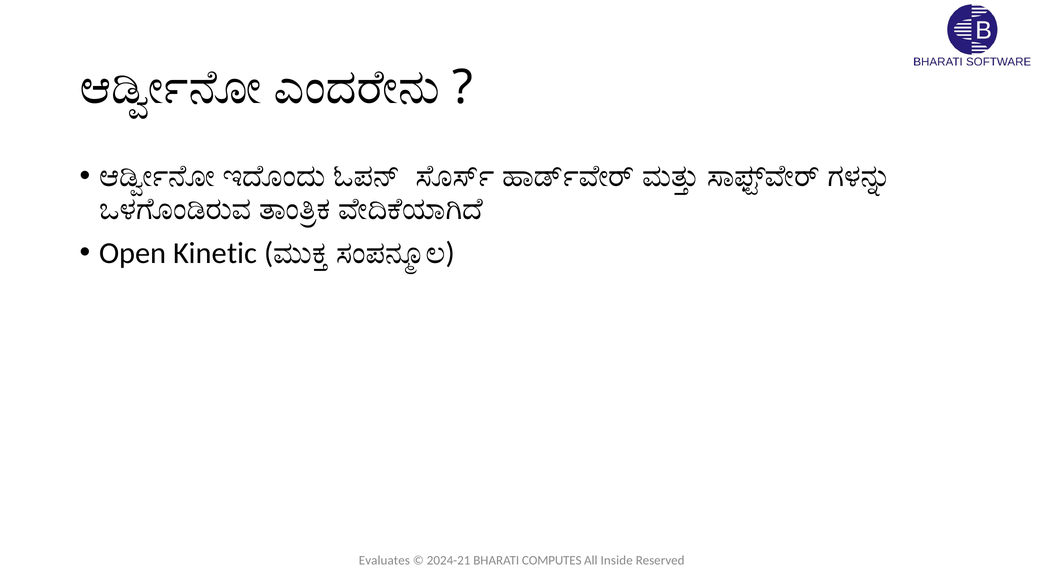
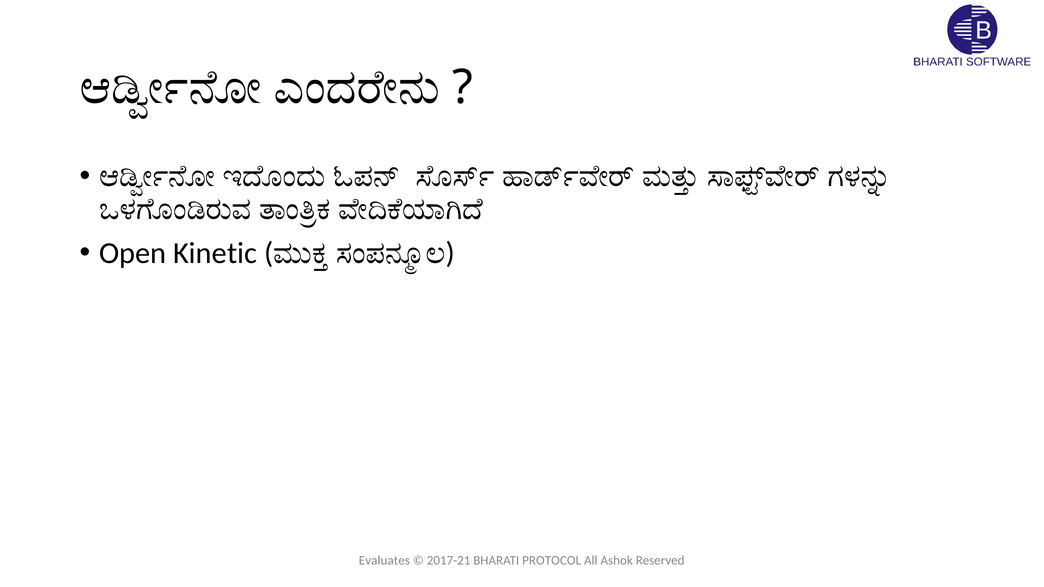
2024-21: 2024-21 -> 2017-21
COMPUTES: COMPUTES -> PROTOCOL
Inside: Inside -> Ashok
